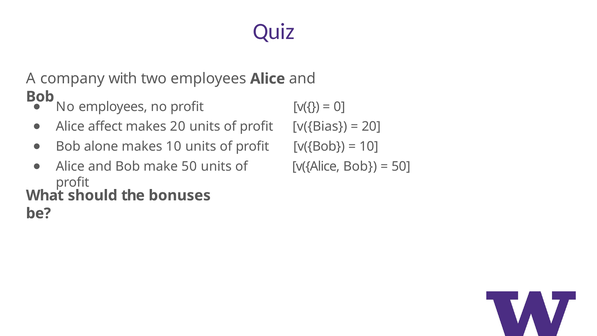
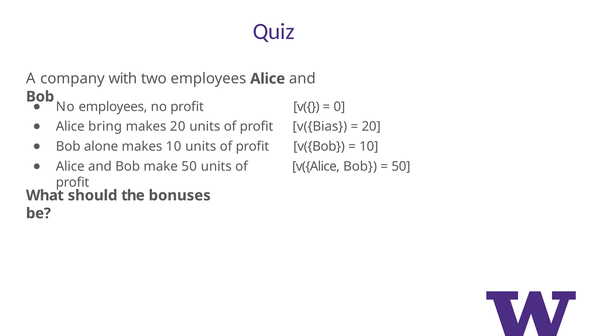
affect: affect -> bring
